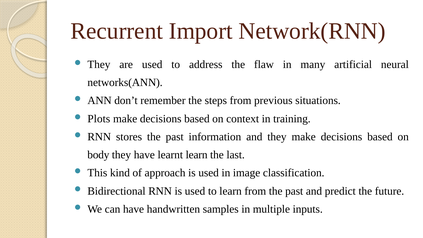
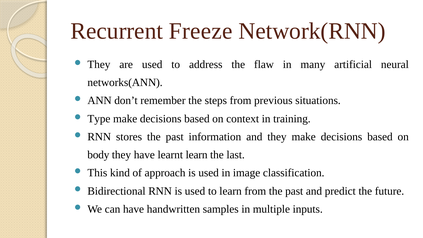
Import: Import -> Freeze
Plots: Plots -> Type
